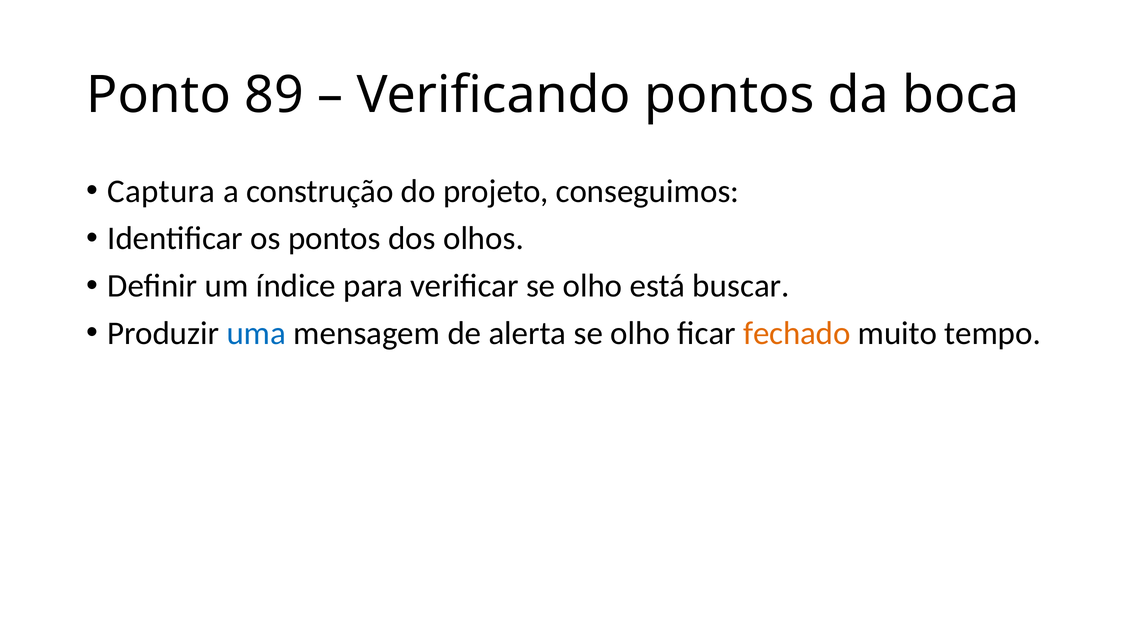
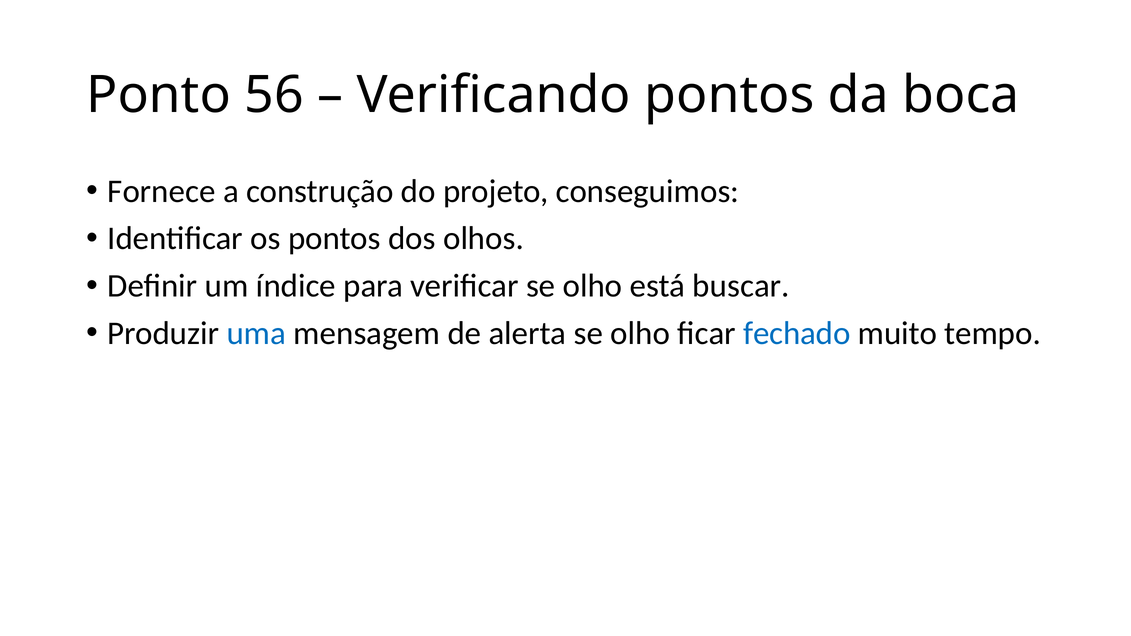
89: 89 -> 56
Captura: Captura -> Fornece
fechado colour: orange -> blue
